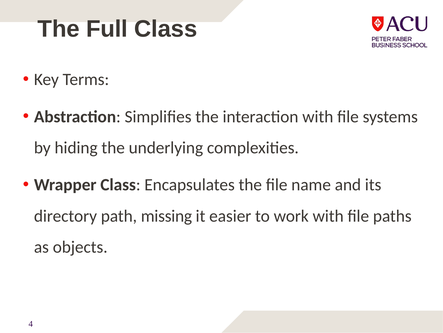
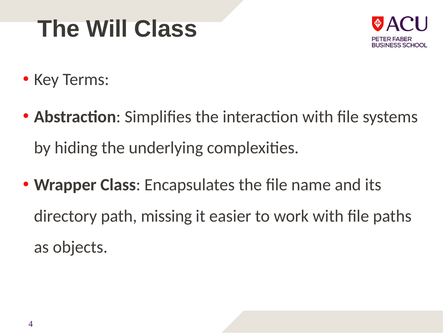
Full: Full -> Will
